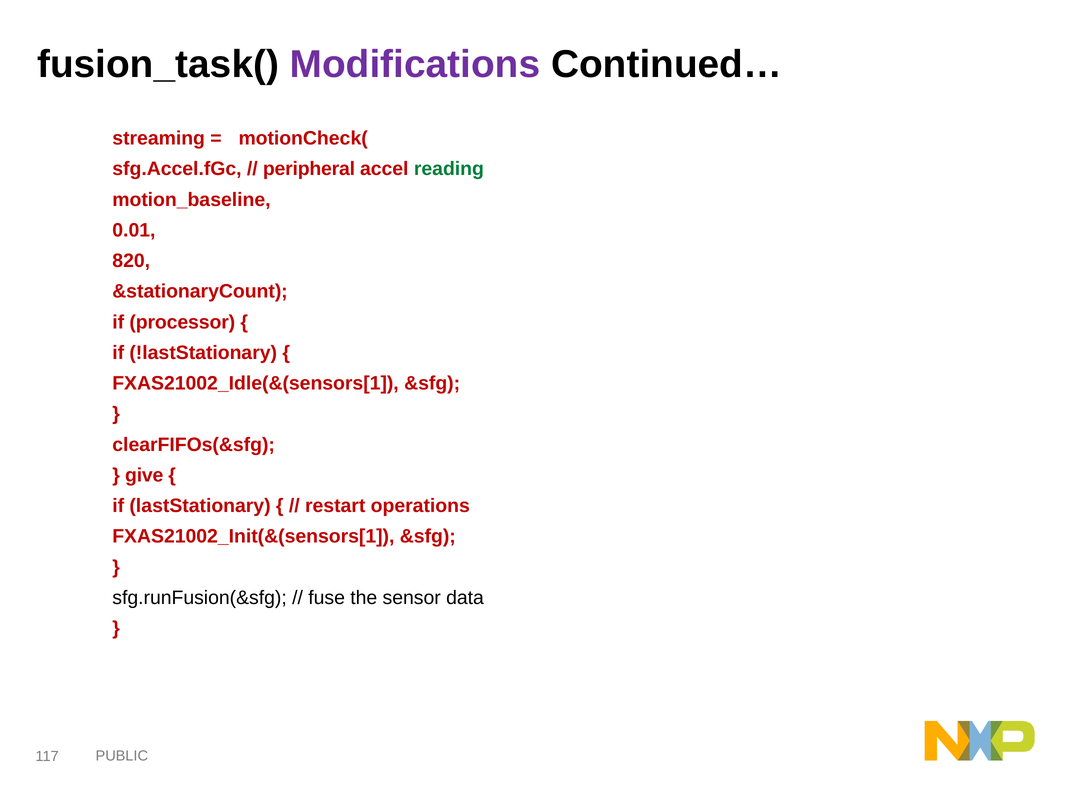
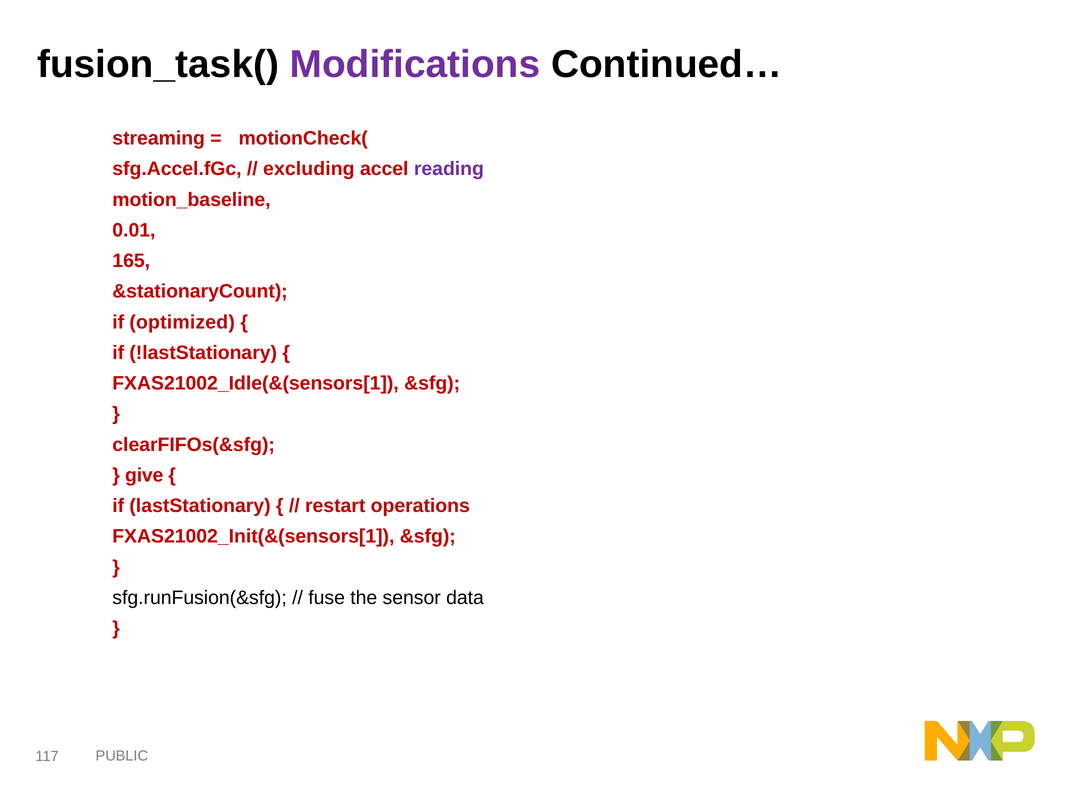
peripheral: peripheral -> excluding
reading colour: green -> purple
820: 820 -> 165
processor: processor -> optimized
